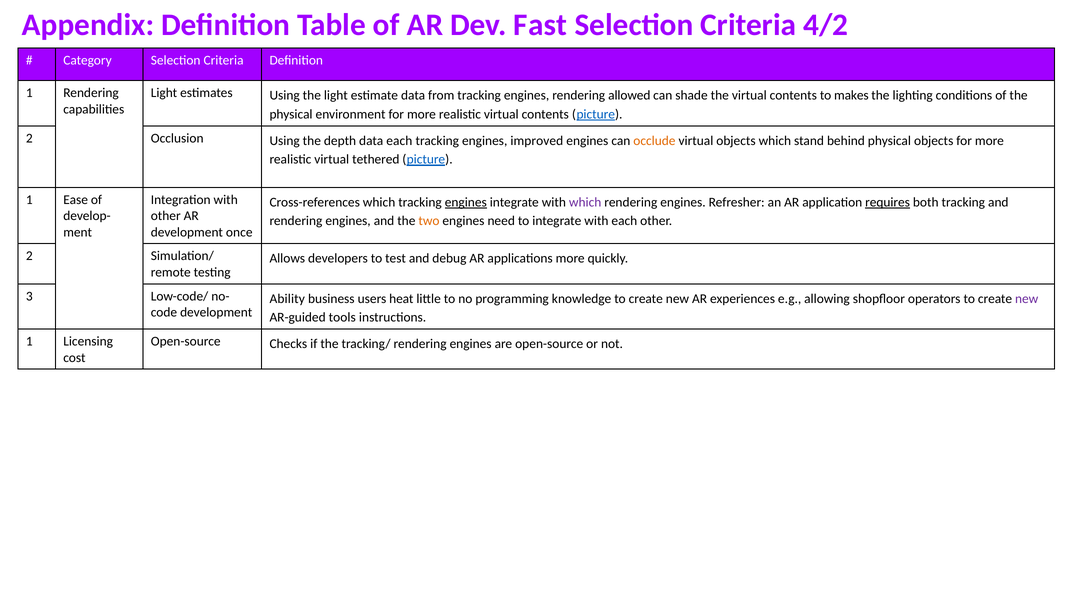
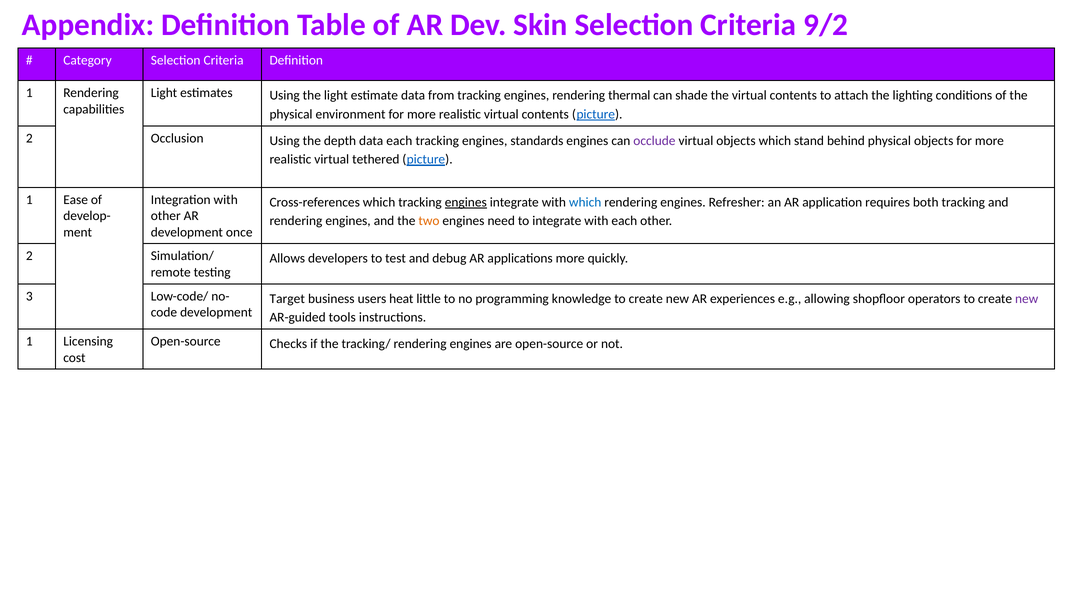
Fast: Fast -> Skin
4/2: 4/2 -> 9/2
allowed: allowed -> thermal
makes: makes -> attach
improved: improved -> standards
occlude colour: orange -> purple
which at (585, 202) colour: purple -> blue
requires underline: present -> none
Ability: Ability -> Target
